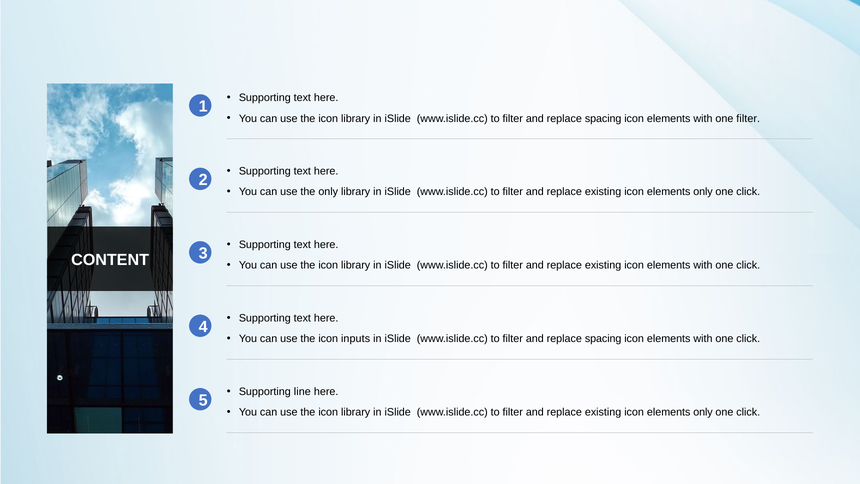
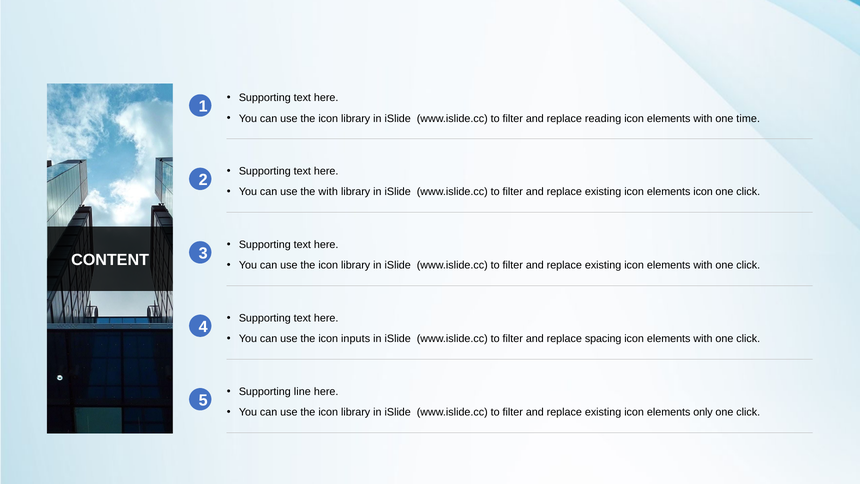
spacing at (603, 118): spacing -> reading
one filter: filter -> time
the only: only -> with
only at (703, 192): only -> icon
